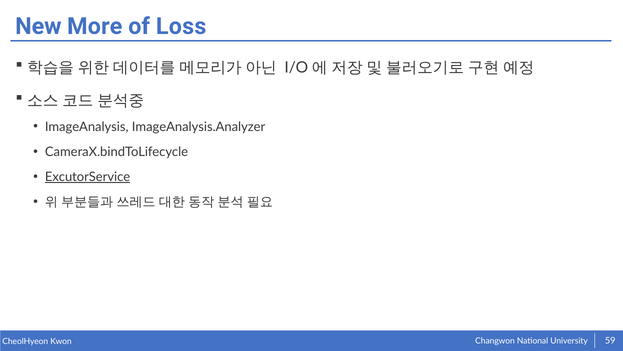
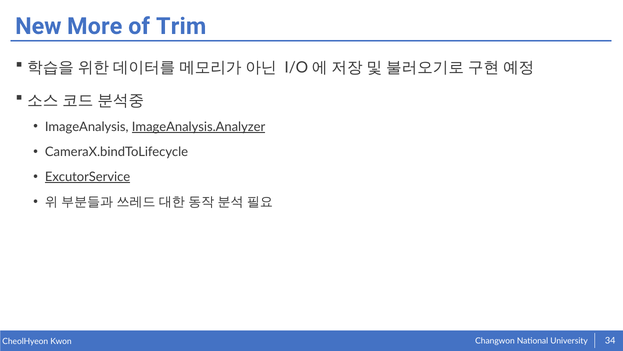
Loss: Loss -> Trim
ImageAnalysis.Analyzer underline: none -> present
59: 59 -> 34
